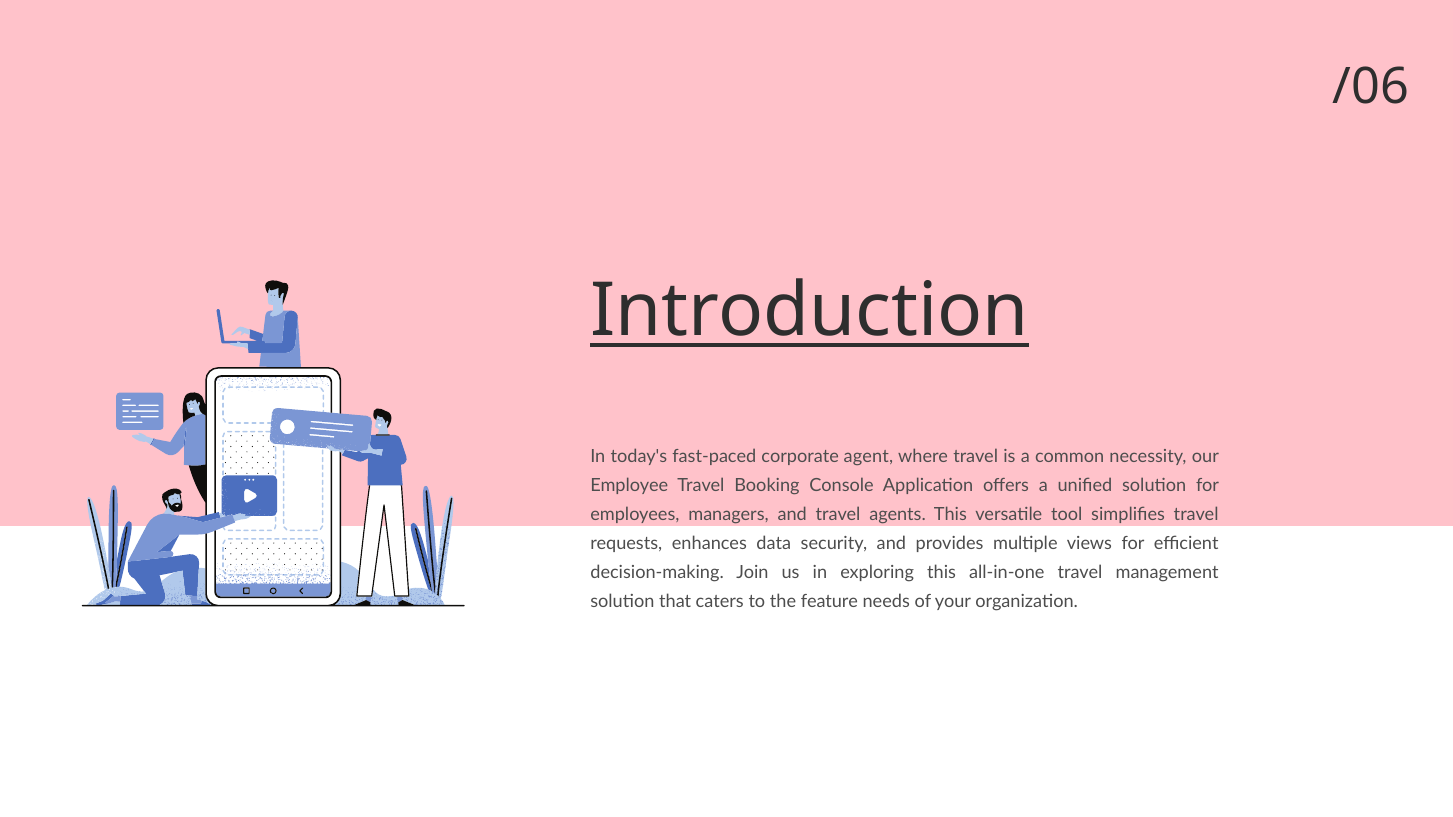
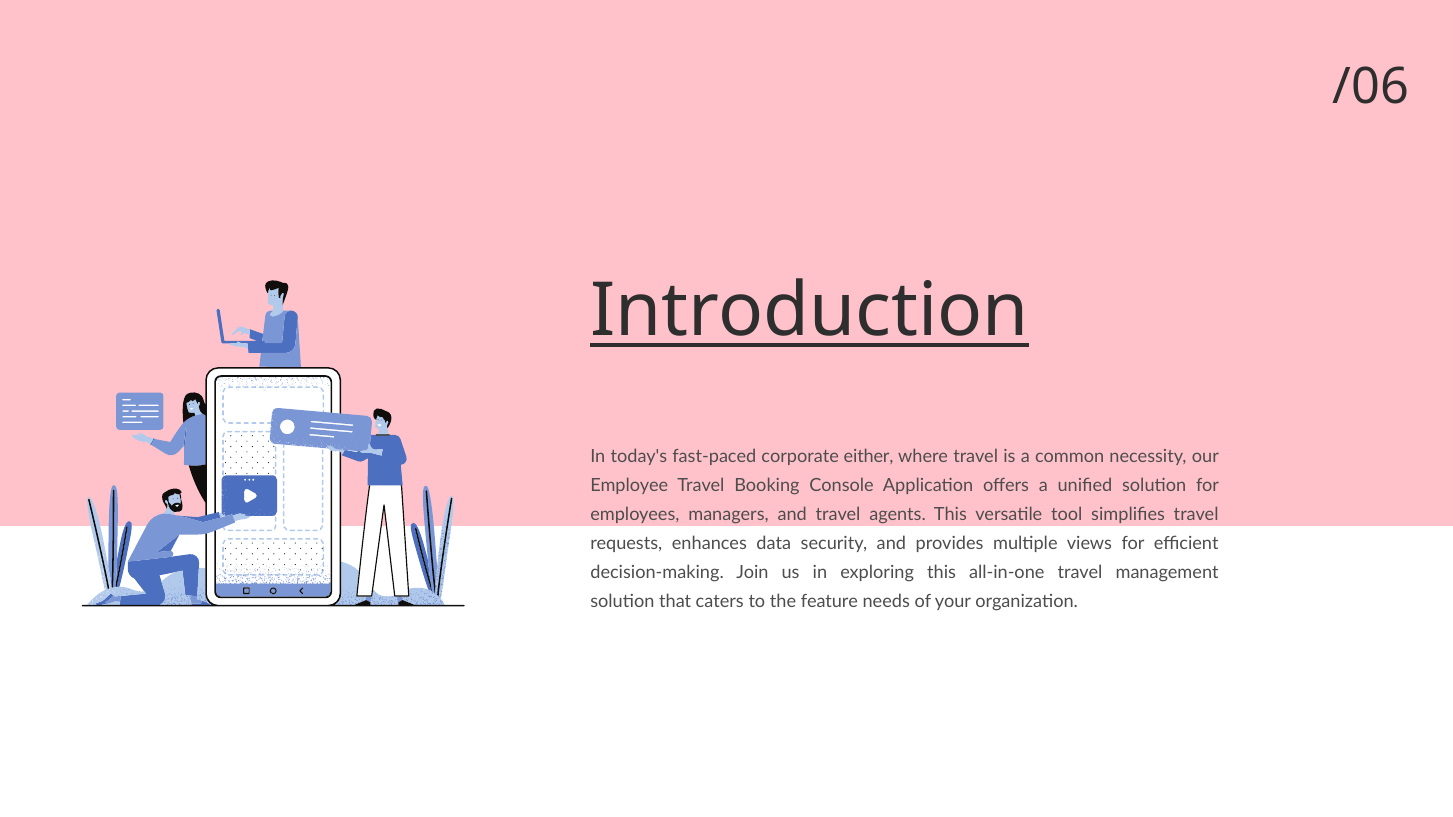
agent: agent -> either
